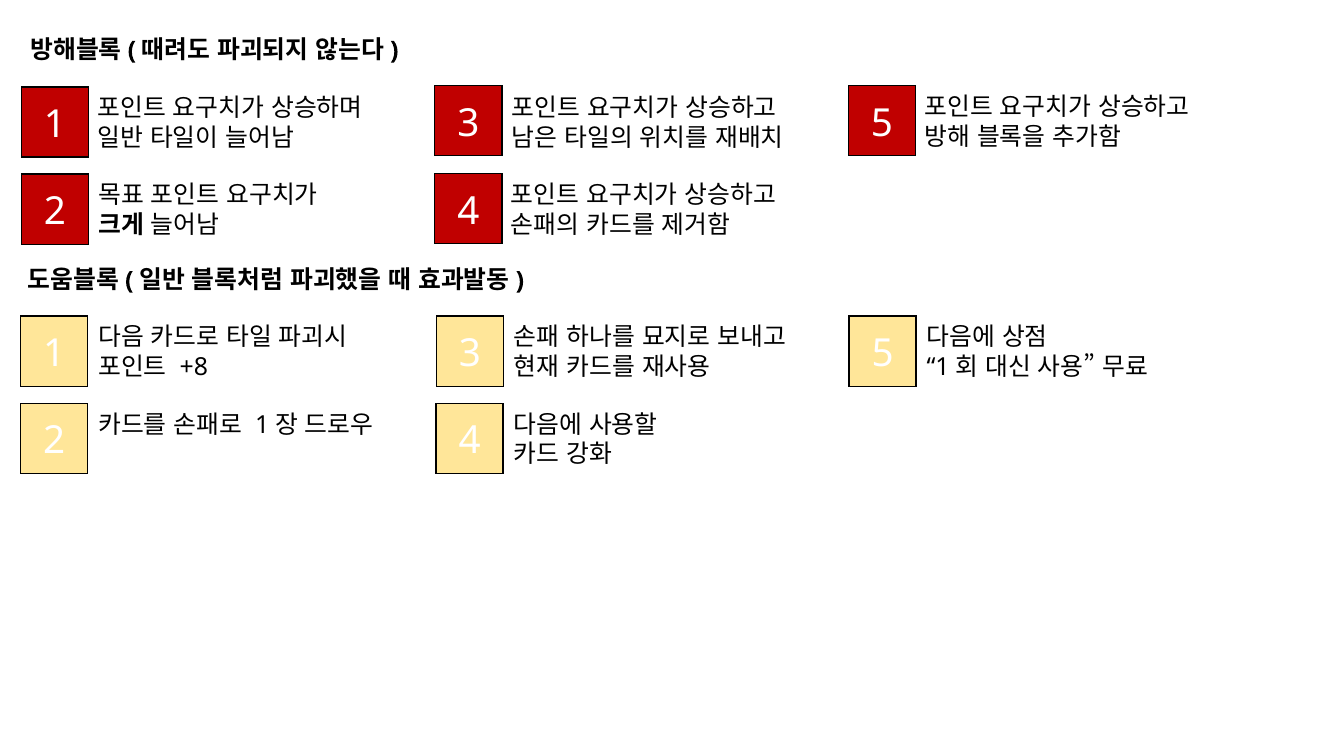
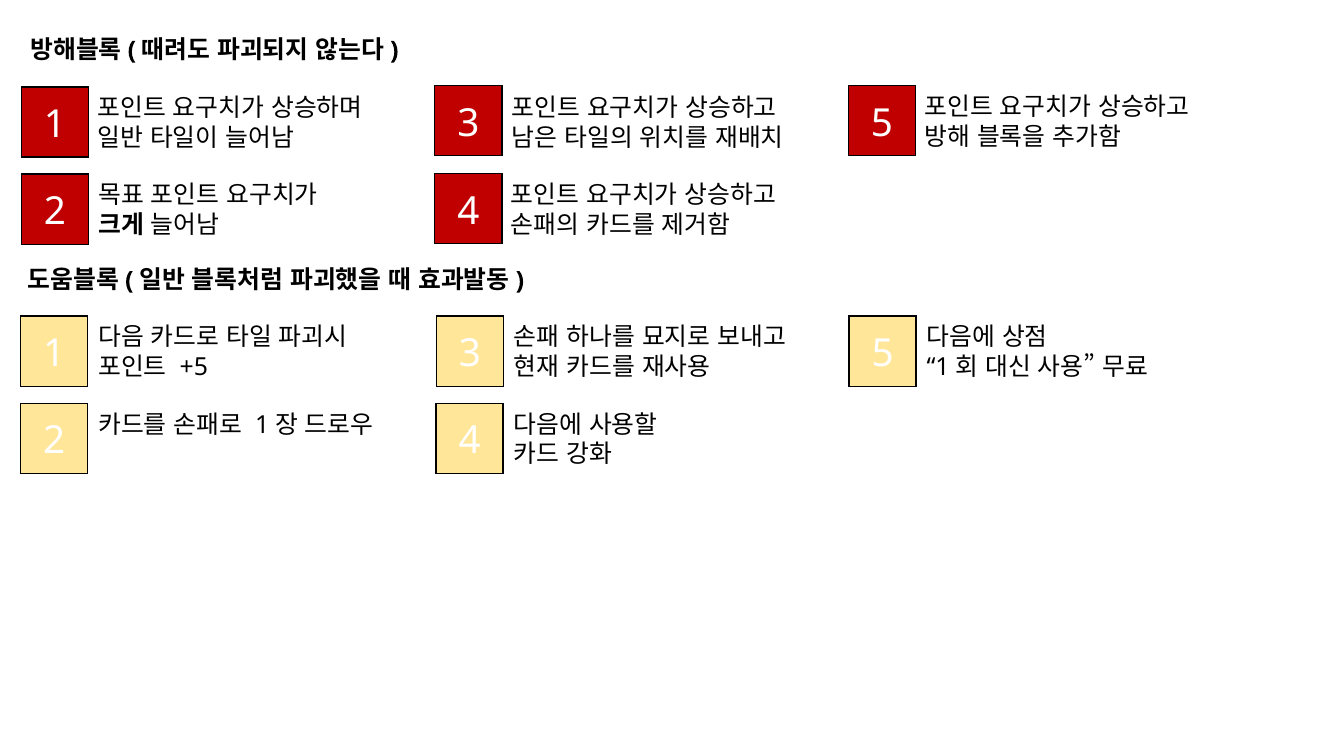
+8: +8 -> +5
